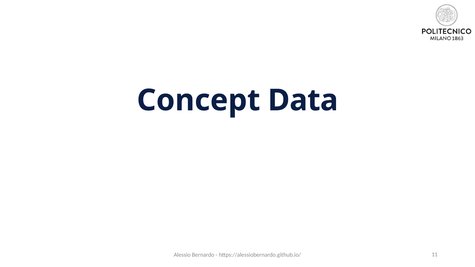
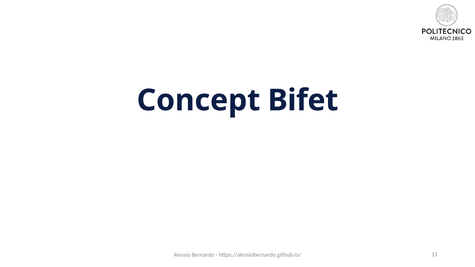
Data: Data -> Bifet
